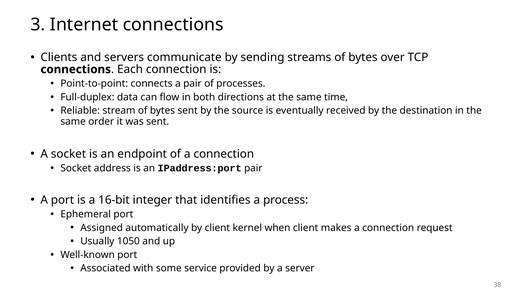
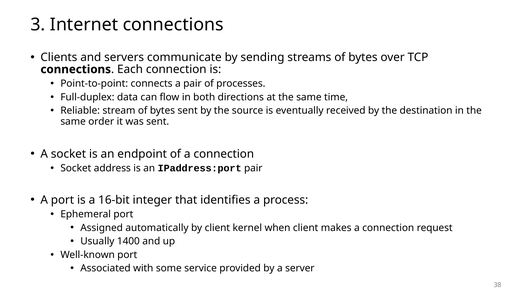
1050: 1050 -> 1400
